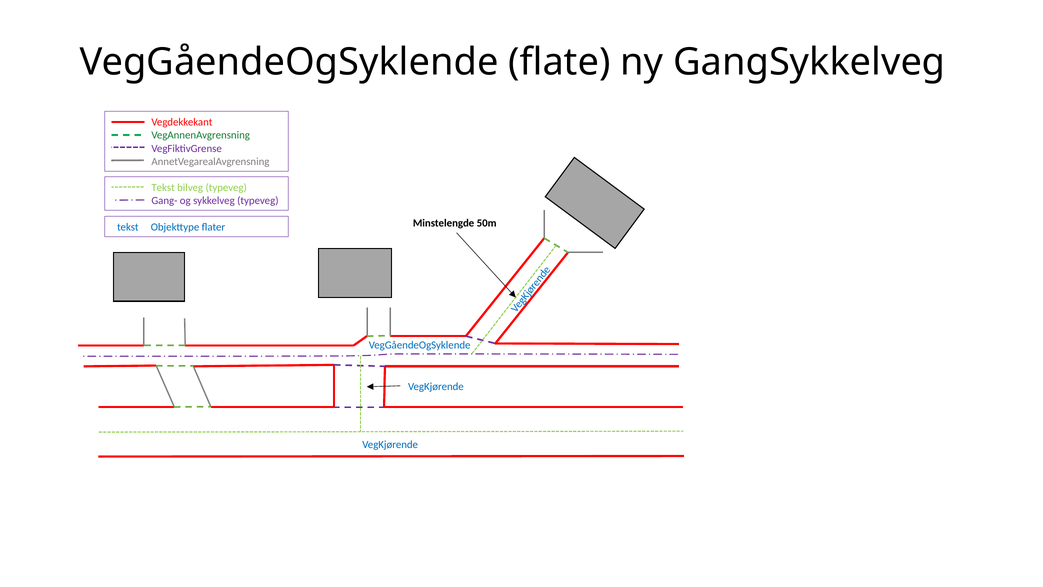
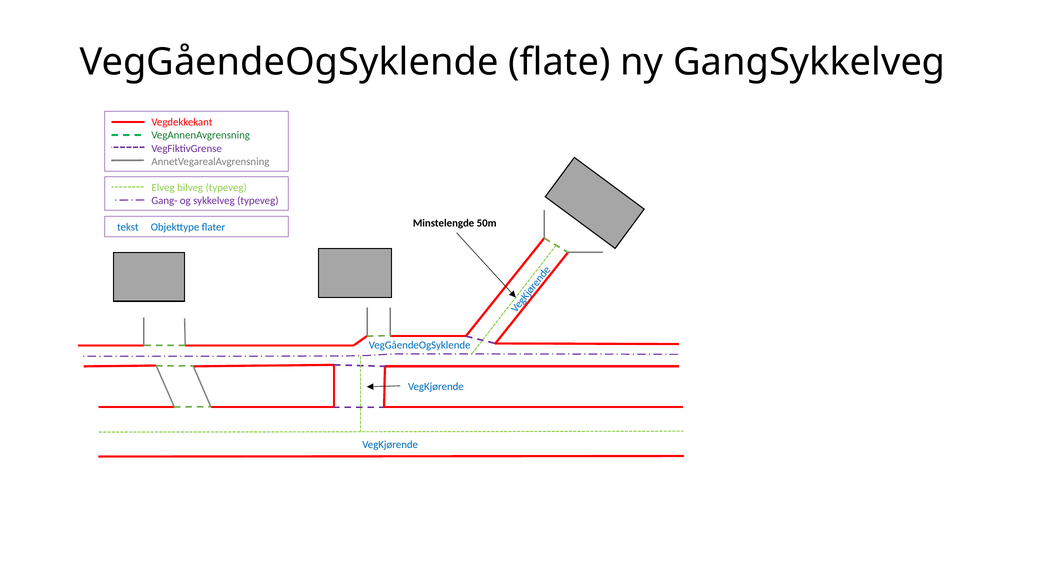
Tekst at (163, 188): Tekst -> Elveg
